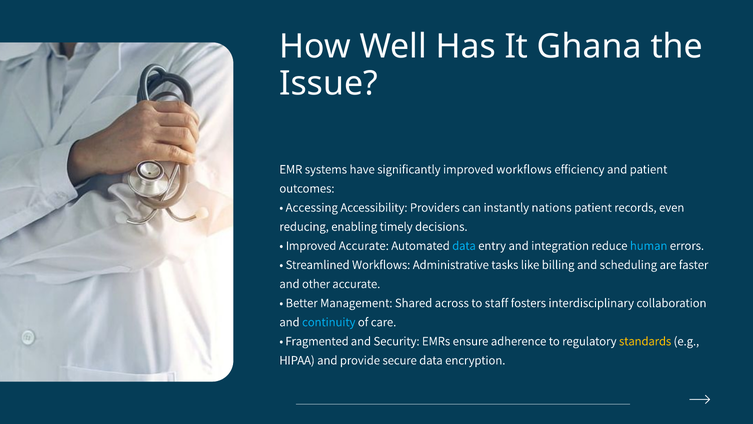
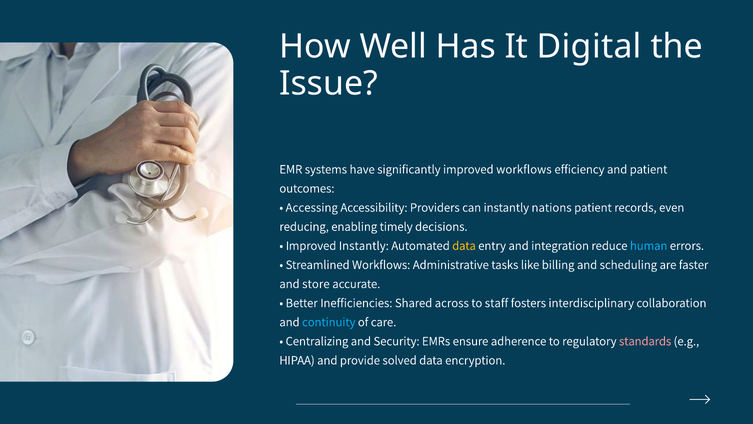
Ghana: Ghana -> Digital
Improved Accurate: Accurate -> Instantly
data at (464, 245) colour: light blue -> yellow
other: other -> store
Management: Management -> Inefficiencies
Fragmented: Fragmented -> Centralizing
standards colour: yellow -> pink
secure: secure -> solved
